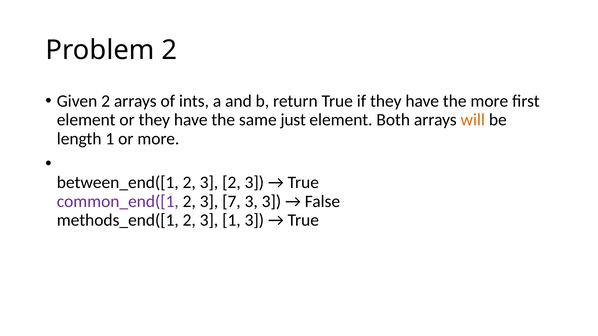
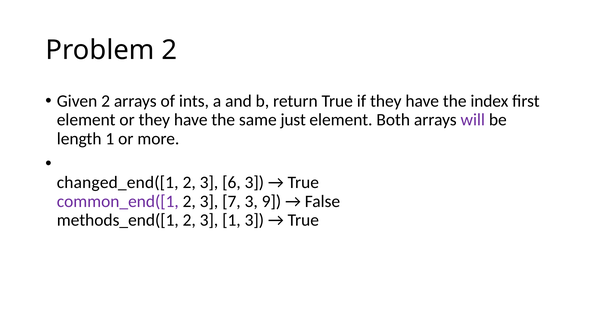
the more: more -> index
will colour: orange -> purple
between_end([1: between_end([1 -> changed_end([1
3 2: 2 -> 6
3 3: 3 -> 9
